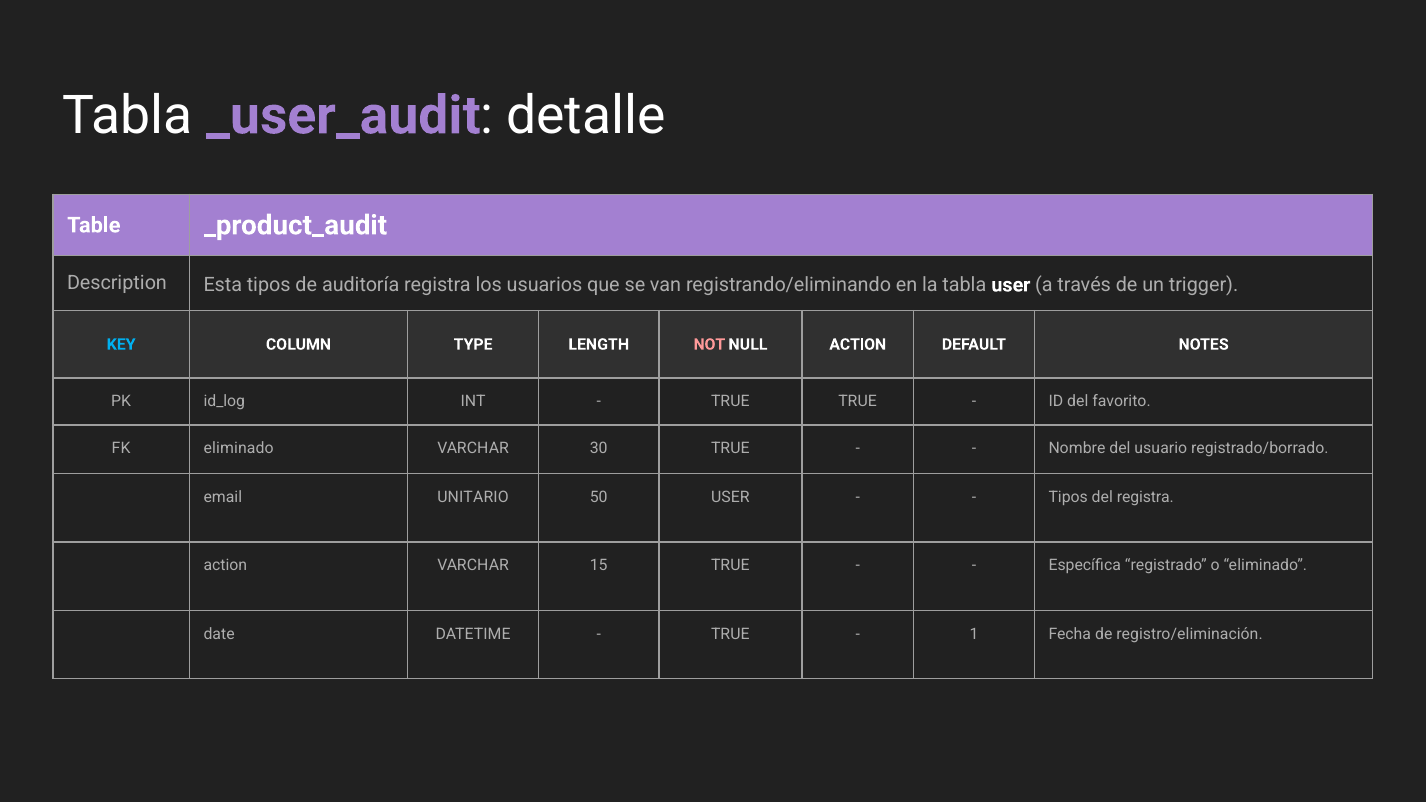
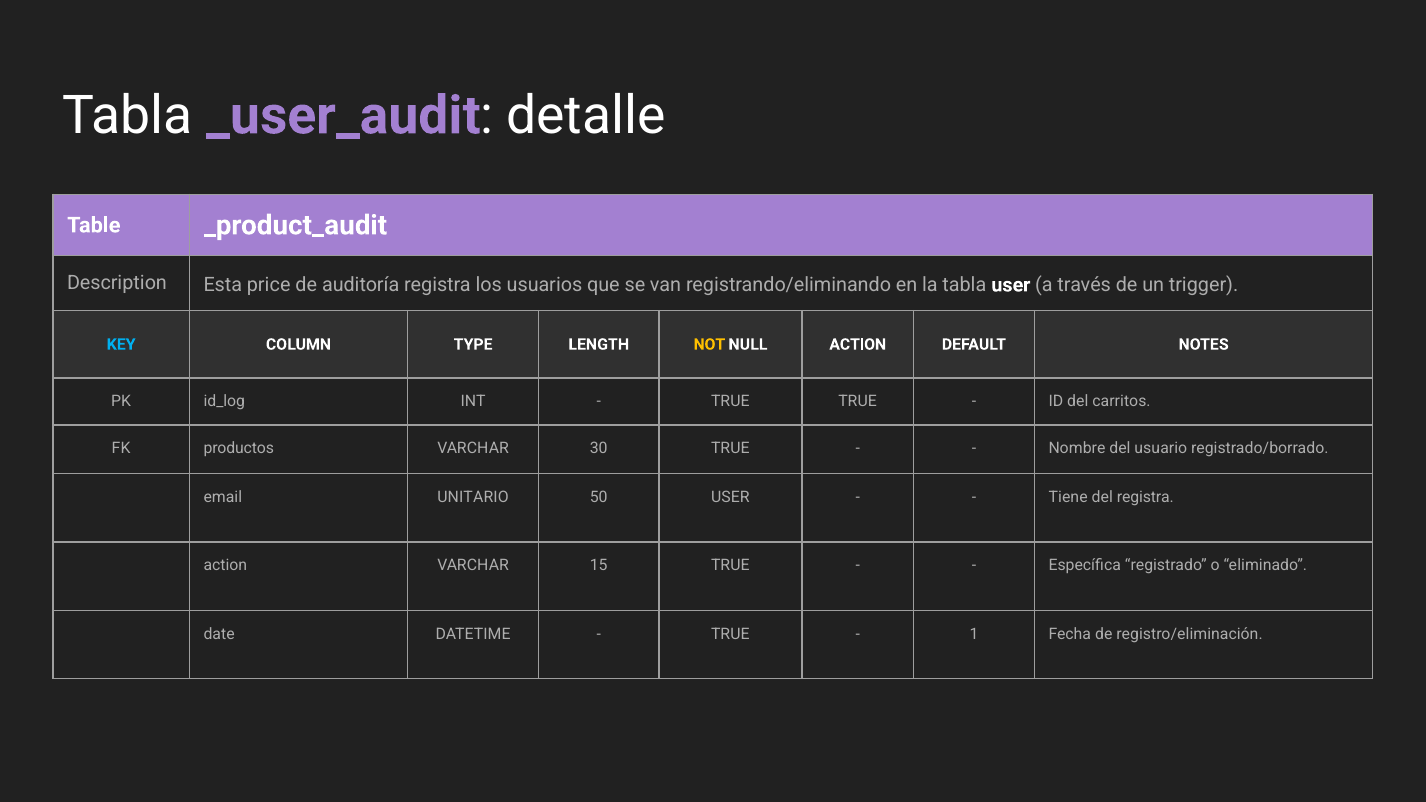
Esta tipos: tipos -> price
NOT colour: pink -> yellow
favorito: favorito -> carritos
FK eliminado: eliminado -> productos
Tipos at (1068, 497): Tipos -> Tiene
